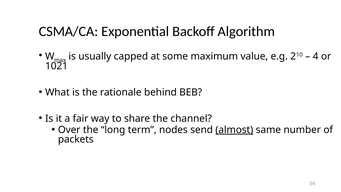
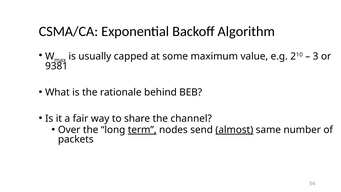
4: 4 -> 3
1021: 1021 -> 9381
term underline: none -> present
